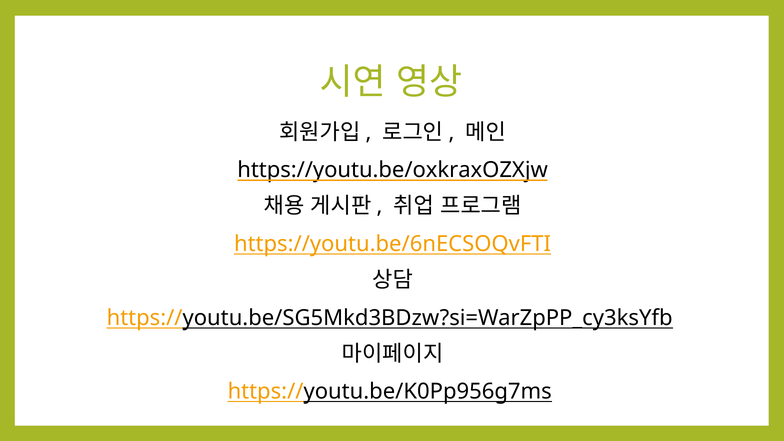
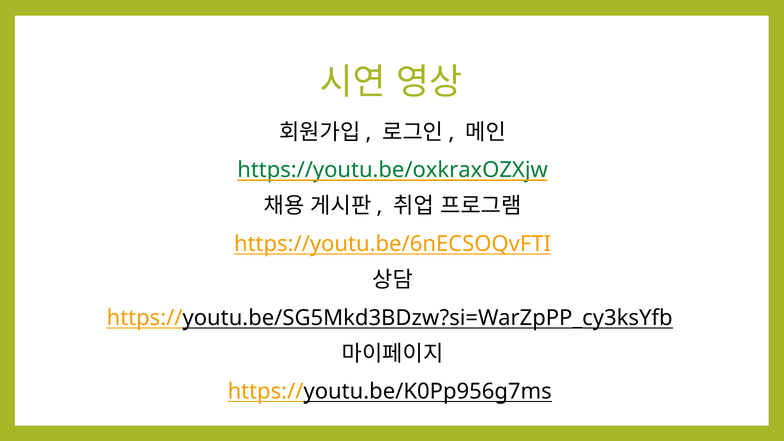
https://youtu.be/oxkraxOZXjw colour: black -> green
